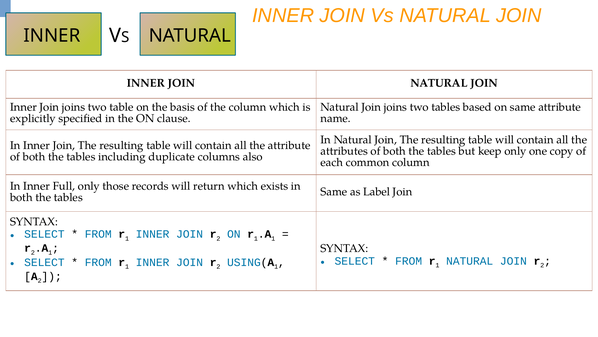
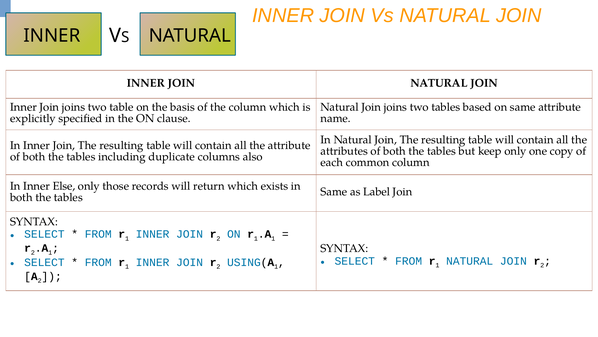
Full: Full -> Else
